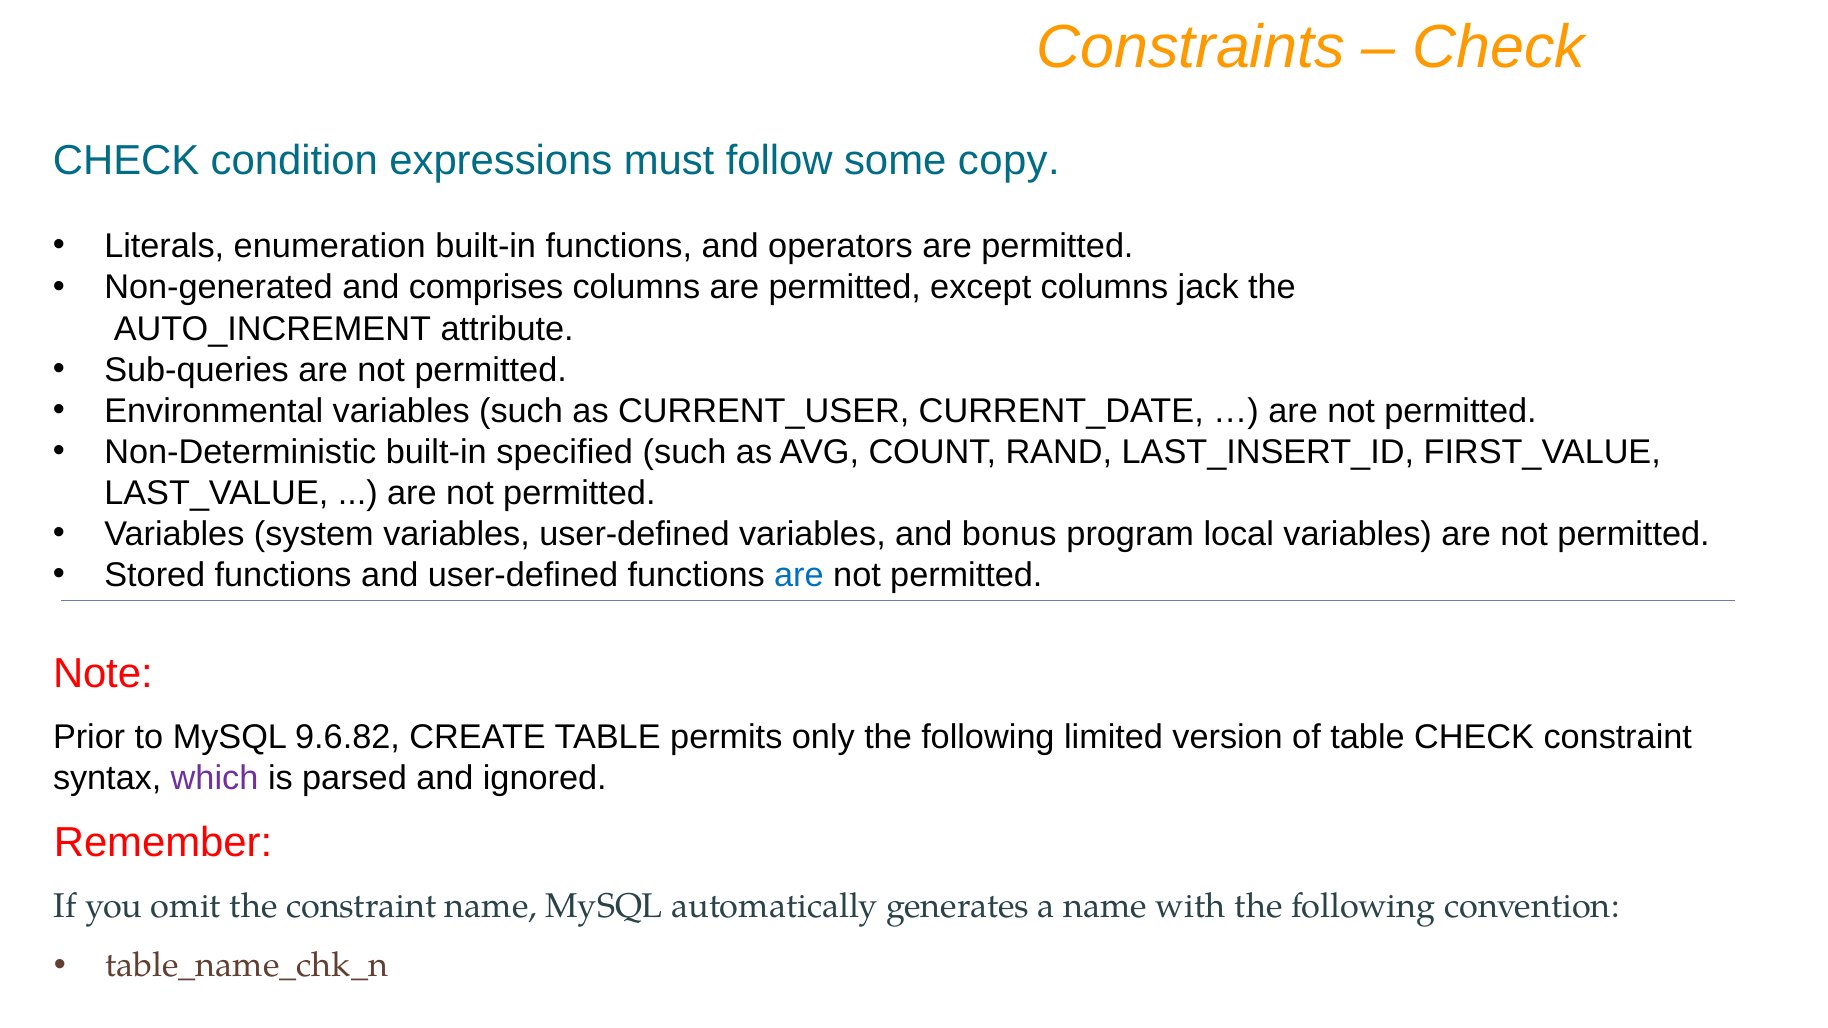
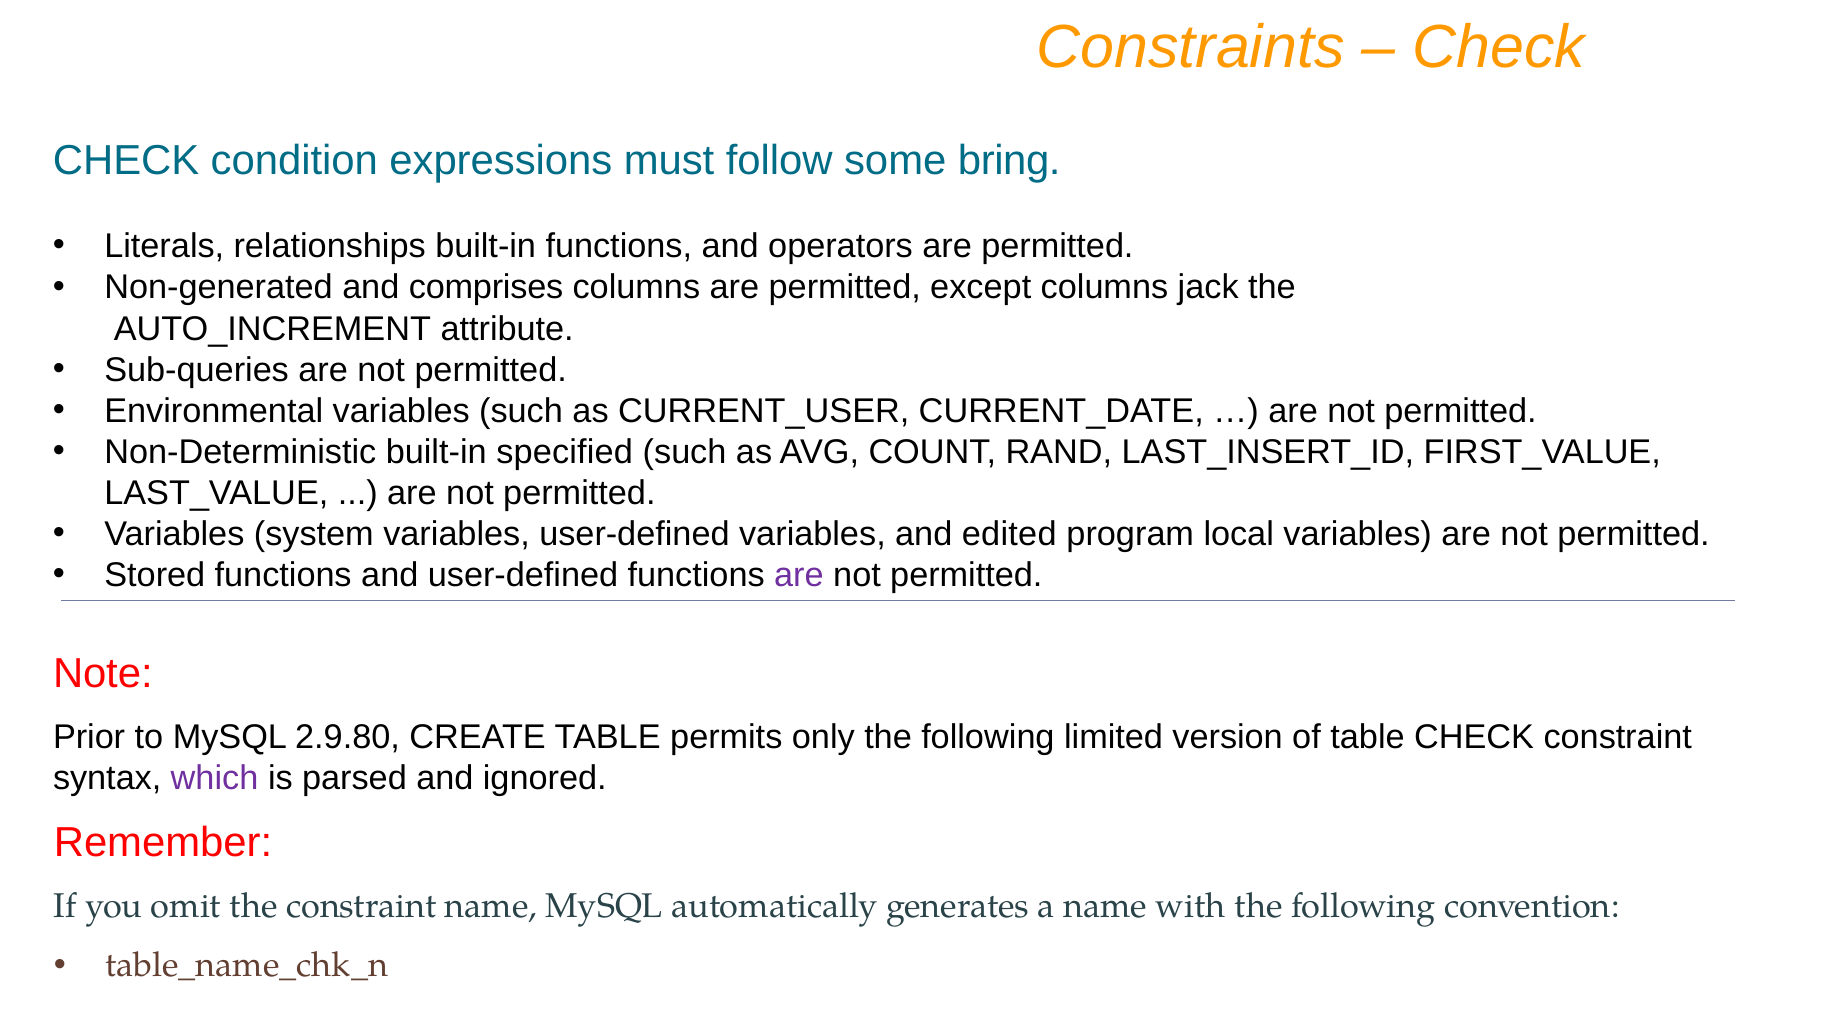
copy: copy -> bring
enumeration: enumeration -> relationships
bonus: bonus -> edited
are at (799, 576) colour: blue -> purple
9.6.82: 9.6.82 -> 2.9.80
